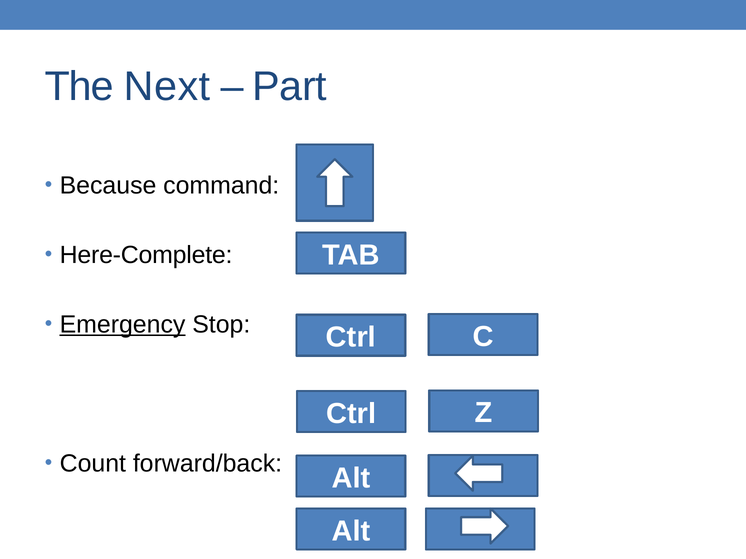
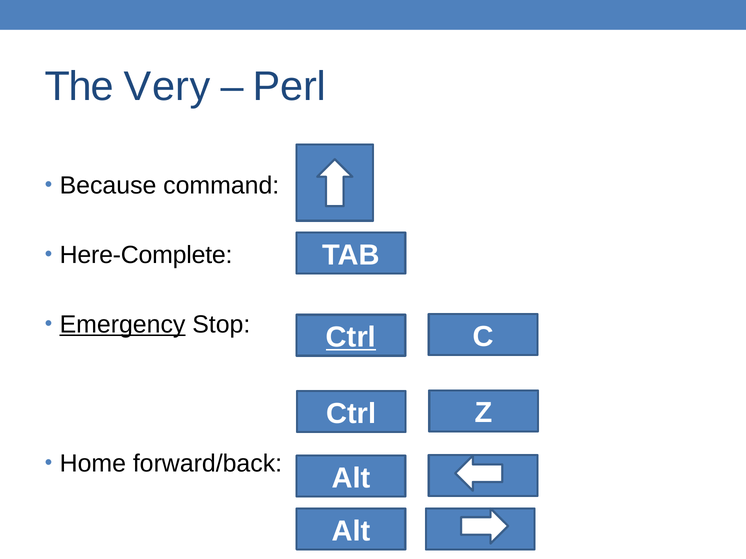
Next: Next -> Very
Part: Part -> Perl
Ctrl at (351, 338) underline: none -> present
Count: Count -> Home
